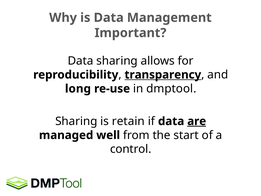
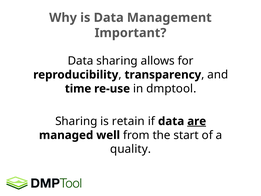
transparency underline: present -> none
long: long -> time
control: control -> quality
